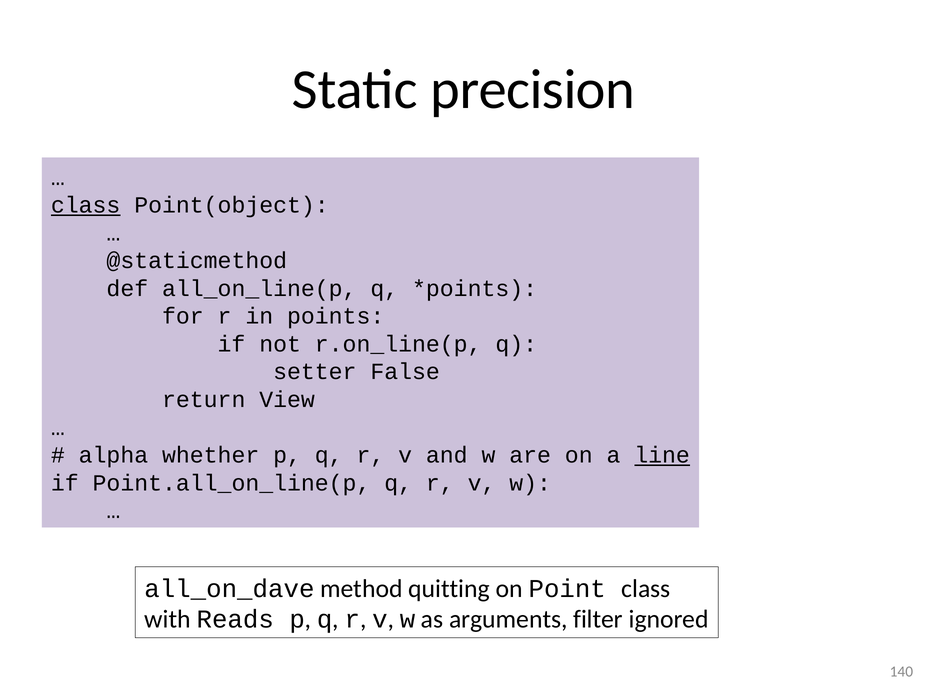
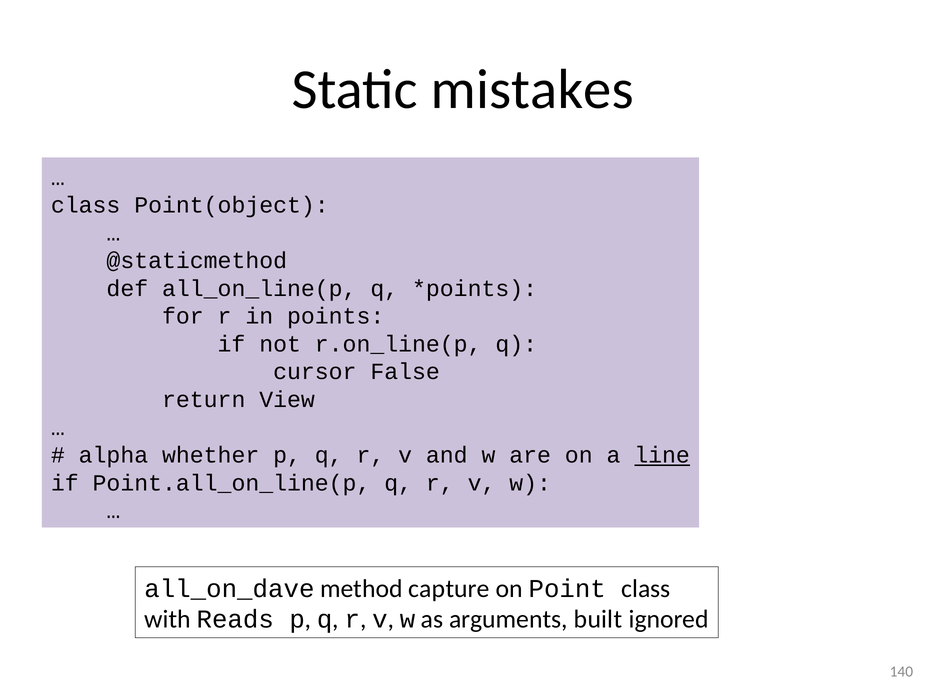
precision: precision -> mistakes
class at (86, 205) underline: present -> none
setter: setter -> cursor
quitting: quitting -> capture
filter: filter -> built
